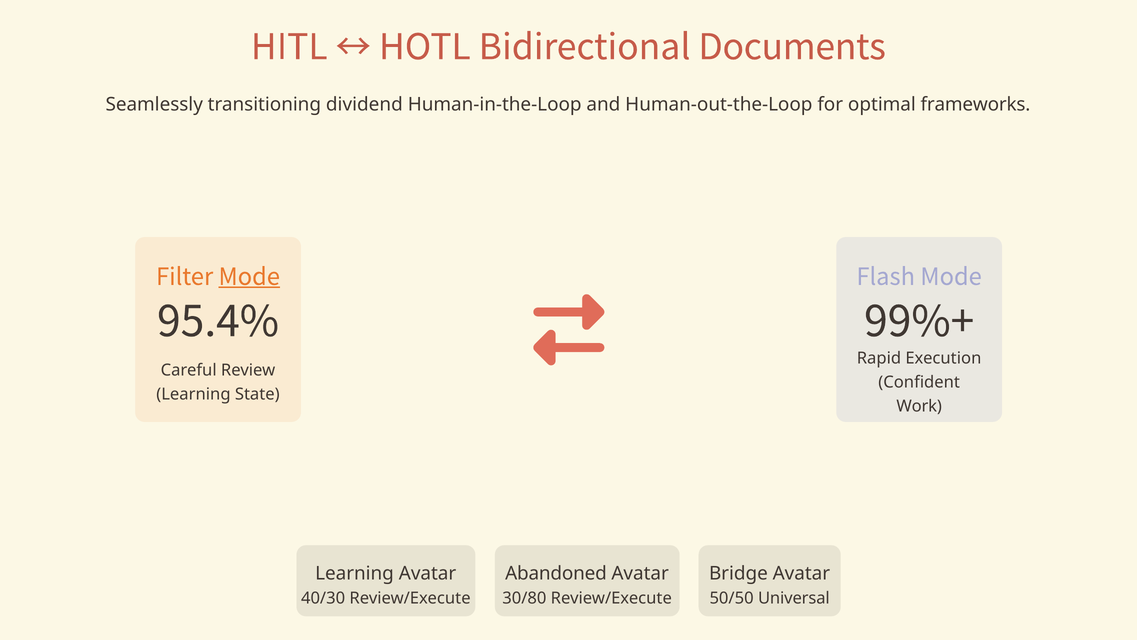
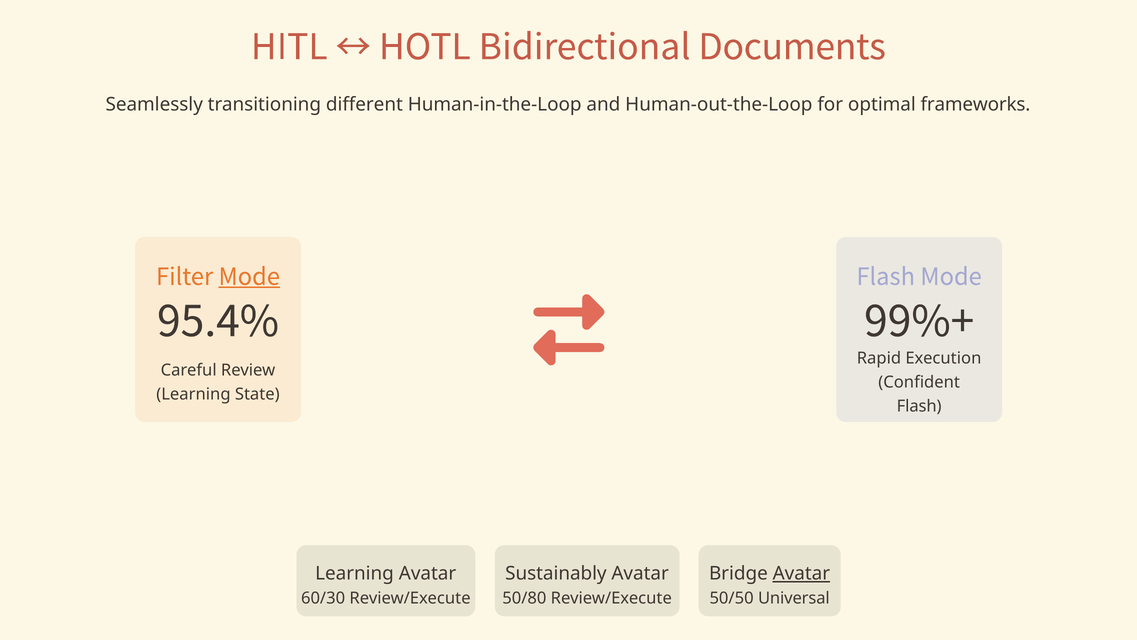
dividend: dividend -> different
Work at (919, 406): Work -> Flash
Abandoned: Abandoned -> Sustainably
Avatar at (801, 573) underline: none -> present
40/30: 40/30 -> 60/30
30/80: 30/80 -> 50/80
